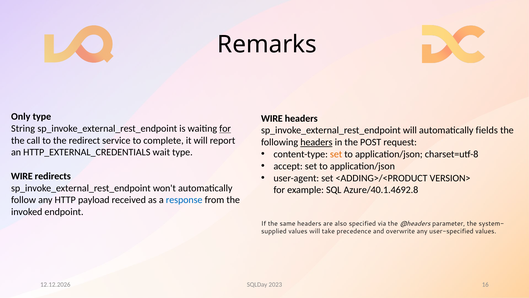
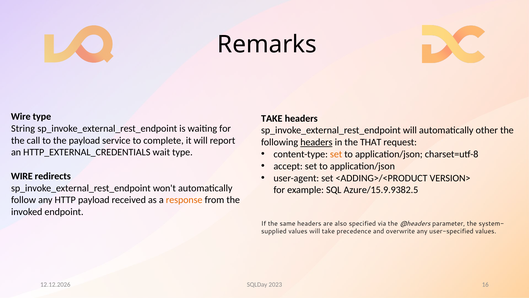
Only at (21, 116): Only -> Wire
WIRE at (272, 118): WIRE -> TAKE
for at (225, 128) underline: present -> none
fields: fields -> other
the redirect: redirect -> payload
POST: POST -> THAT
Azure/40.1.4692.8: Azure/40.1.4692.8 -> Azure/15.9.9382.5
response colour: blue -> orange
